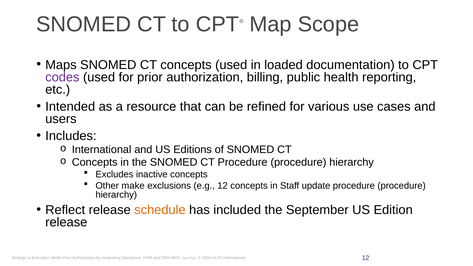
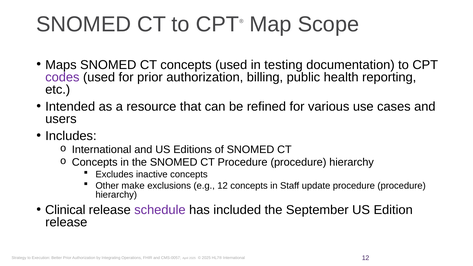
loaded: loaded -> testing
Reflect: Reflect -> Clinical
schedule colour: orange -> purple
